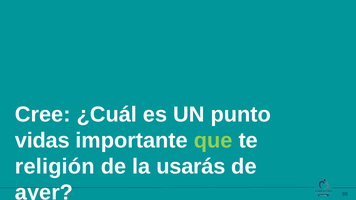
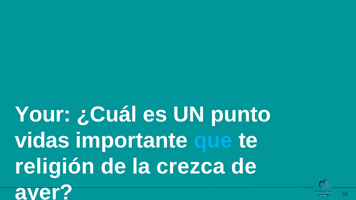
Cree: Cree -> Your
que colour: light green -> light blue
usarás: usarás -> crezca
